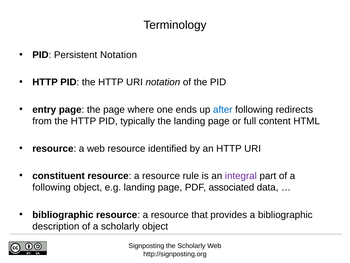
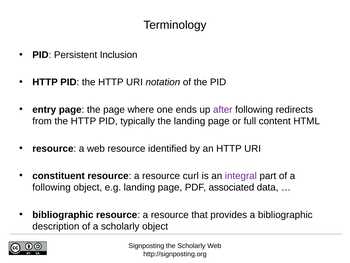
Persistent Notation: Notation -> Inclusion
after colour: blue -> purple
rule: rule -> curl
